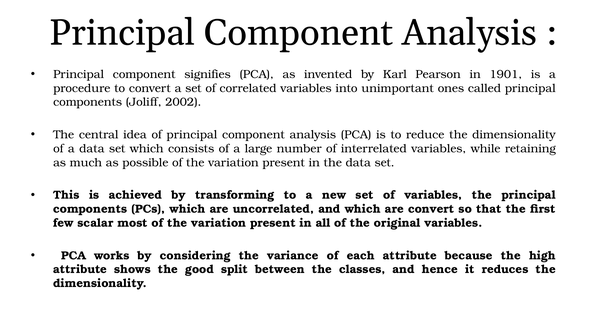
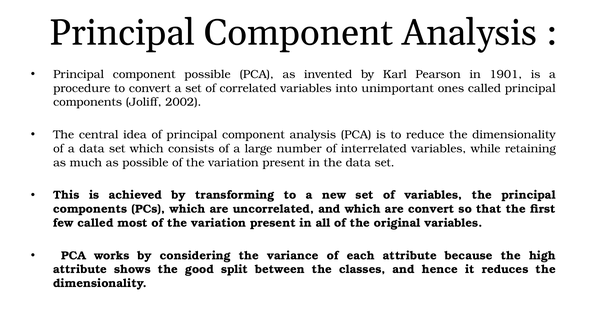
component signifies: signifies -> possible
few scalar: scalar -> called
